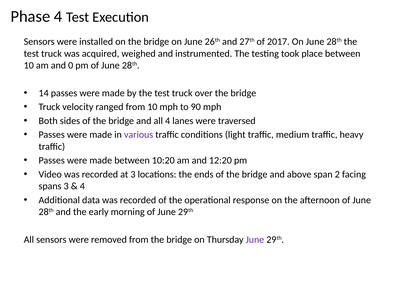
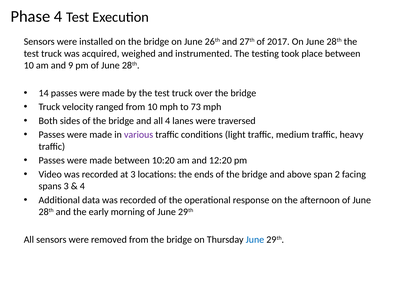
0: 0 -> 9
90: 90 -> 73
June at (255, 240) colour: purple -> blue
